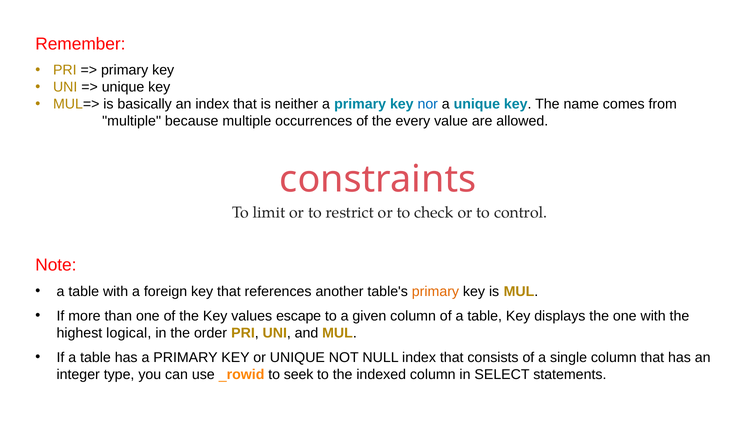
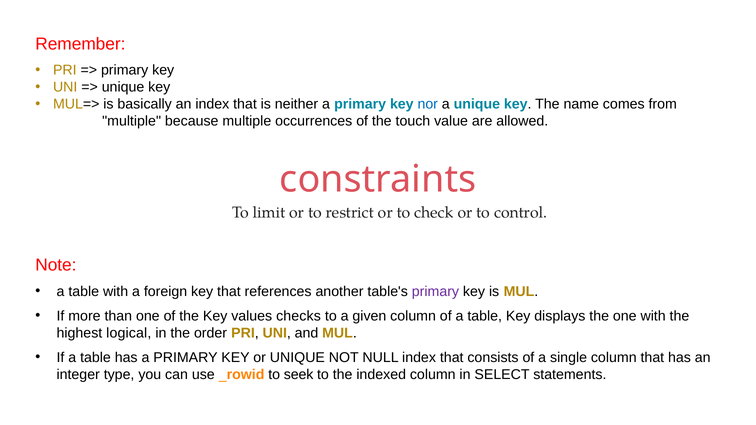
every: every -> touch
primary at (435, 292) colour: orange -> purple
escape: escape -> checks
